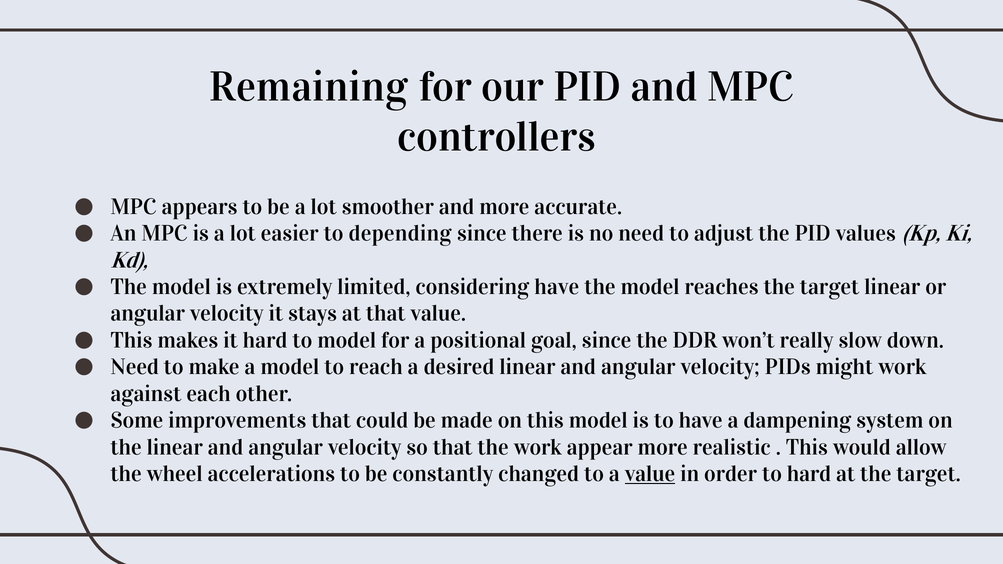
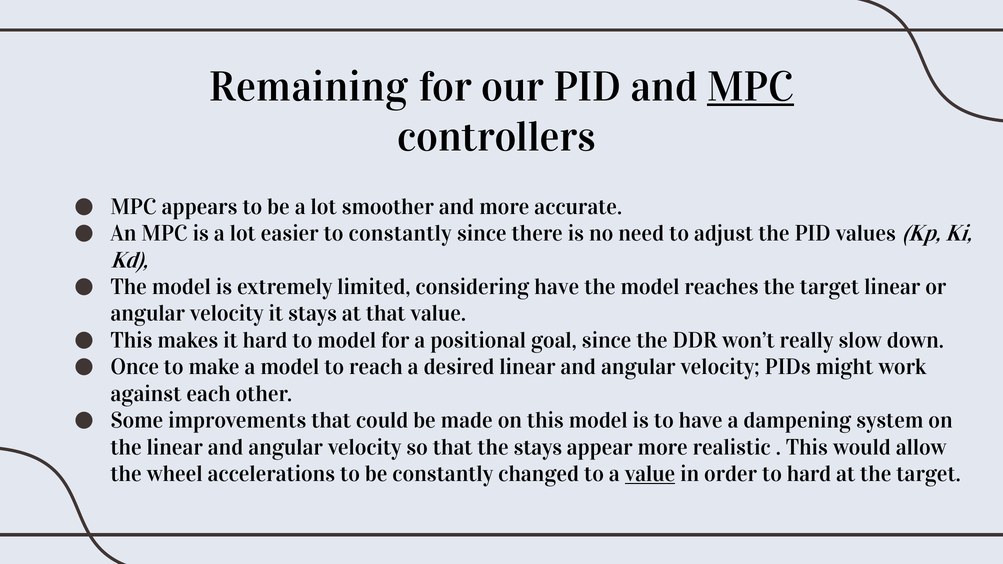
MPC at (750, 87) underline: none -> present
to depending: depending -> constantly
Need at (135, 367): Need -> Once
the work: work -> stays
